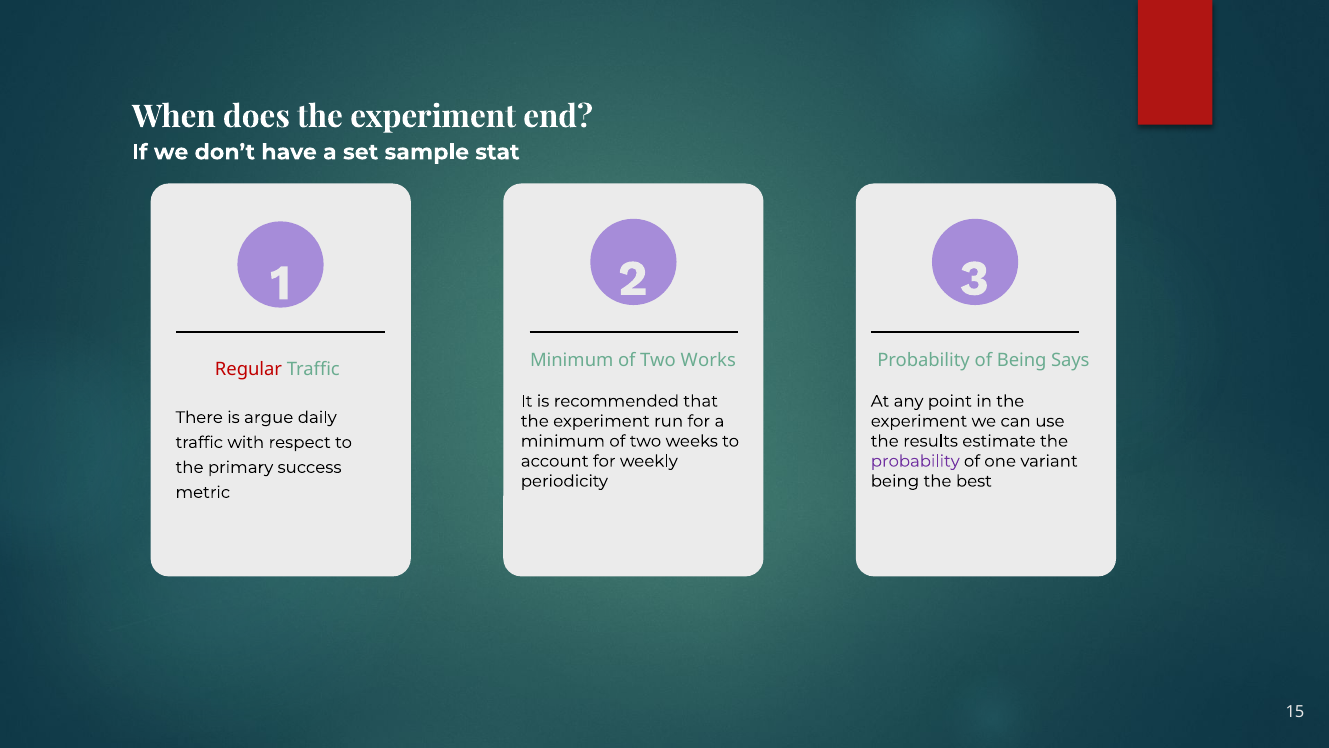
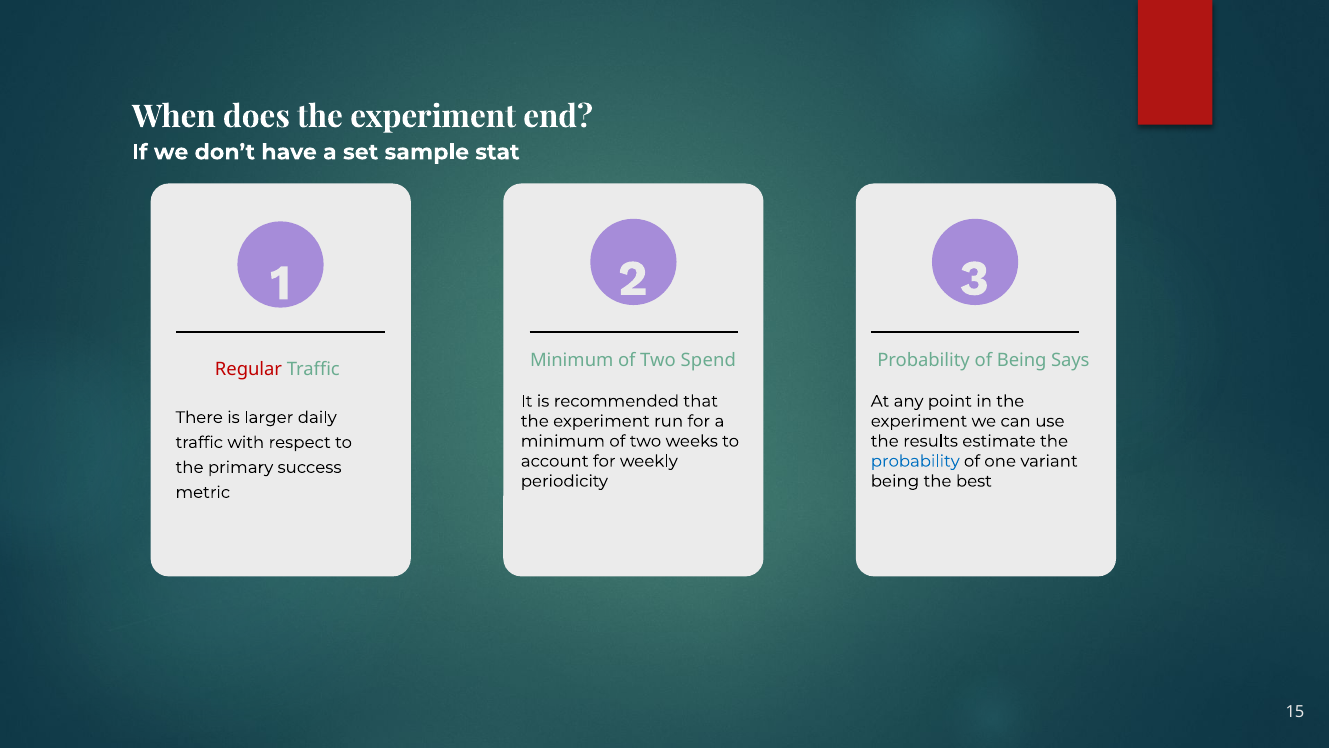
Works: Works -> Spend
argue: argue -> larger
probability at (915, 461) colour: purple -> blue
